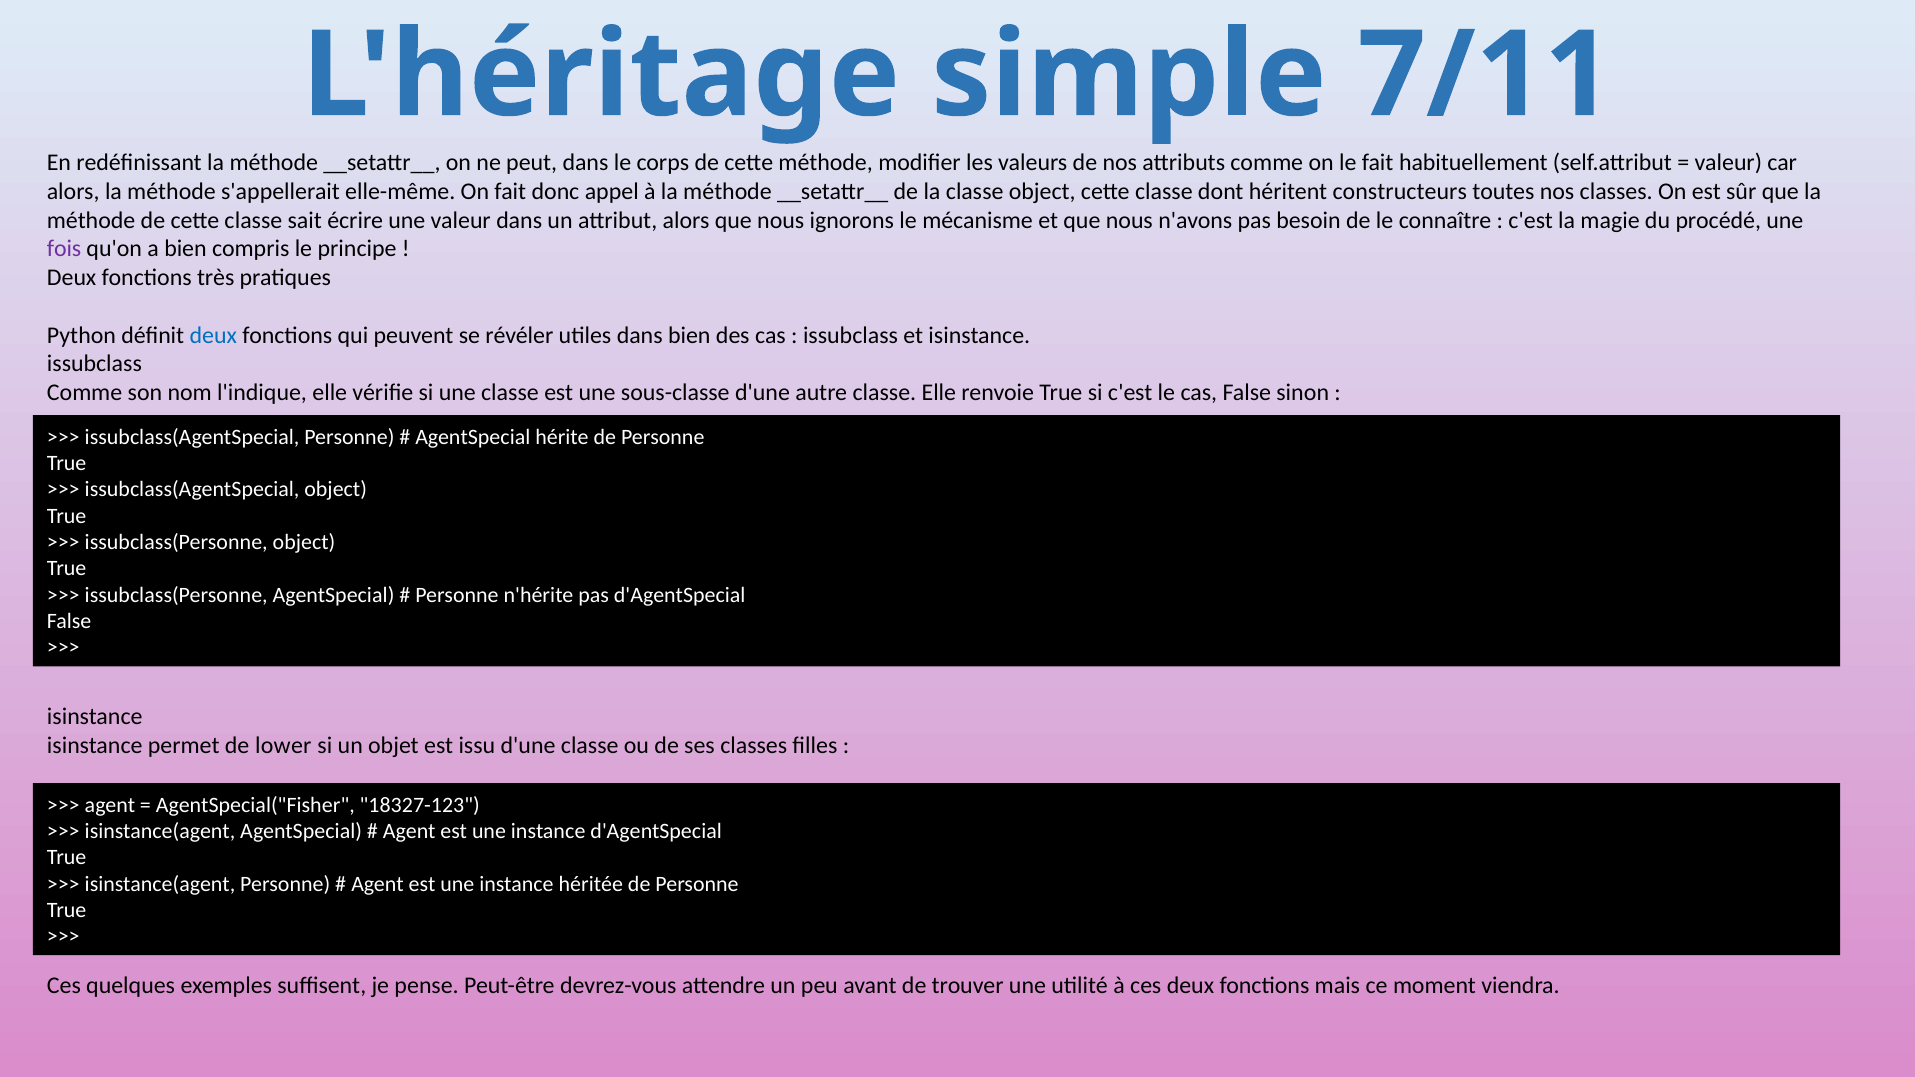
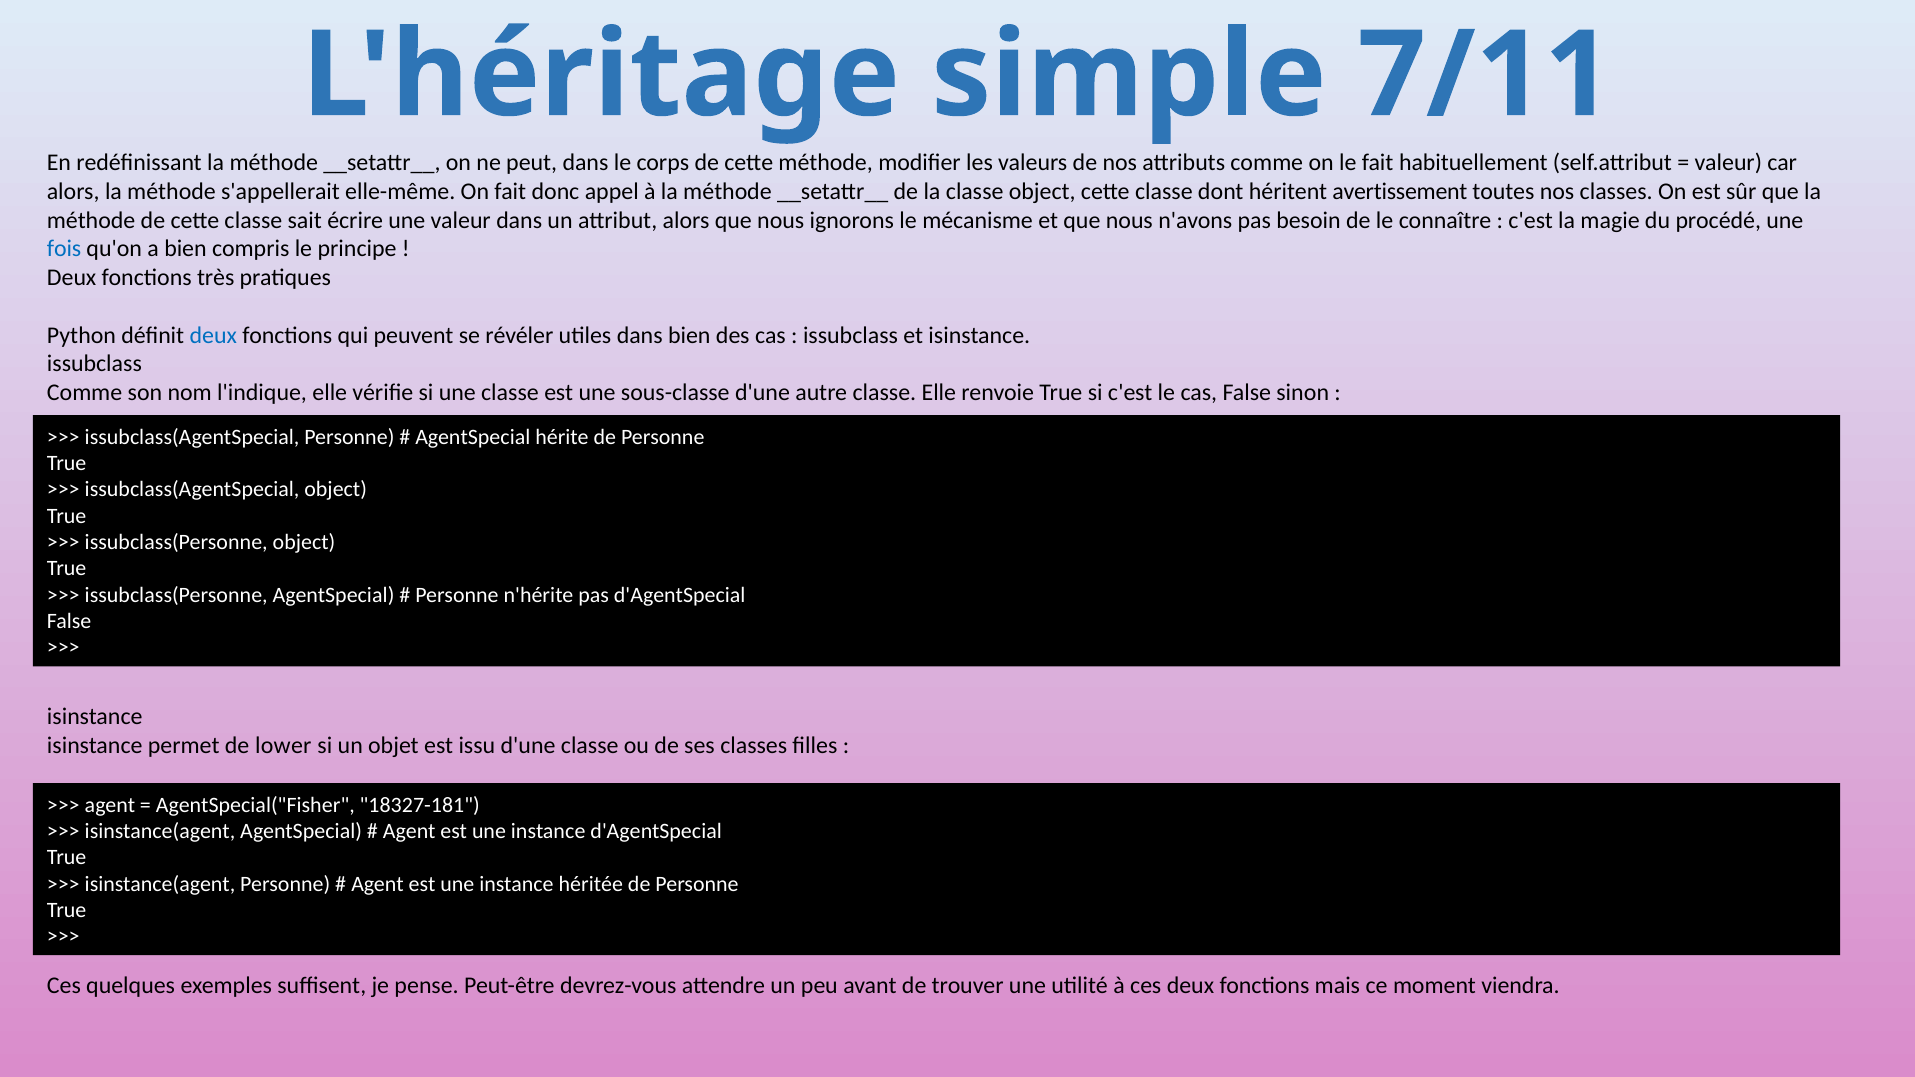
constructeurs: constructeurs -> avertissement
fois colour: purple -> blue
18327-123: 18327-123 -> 18327-181
